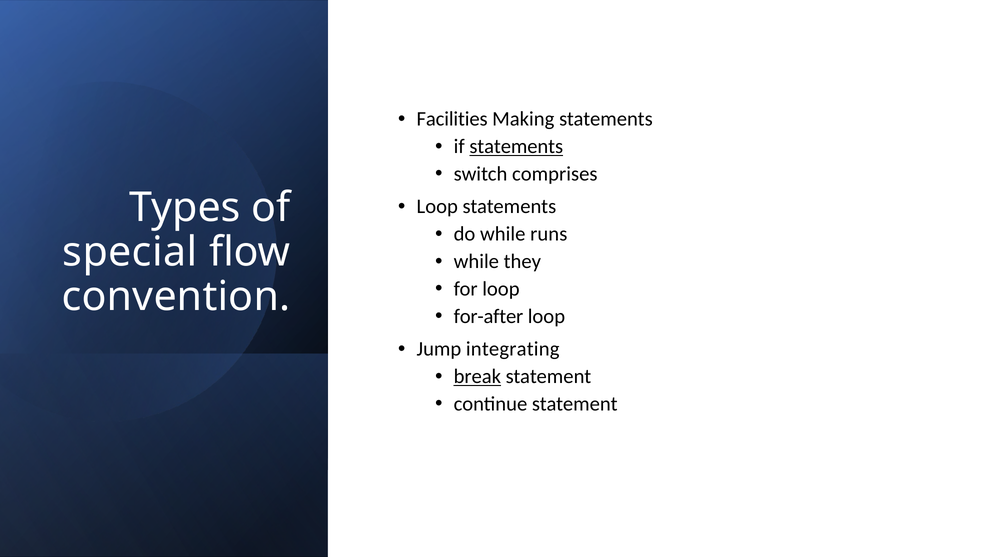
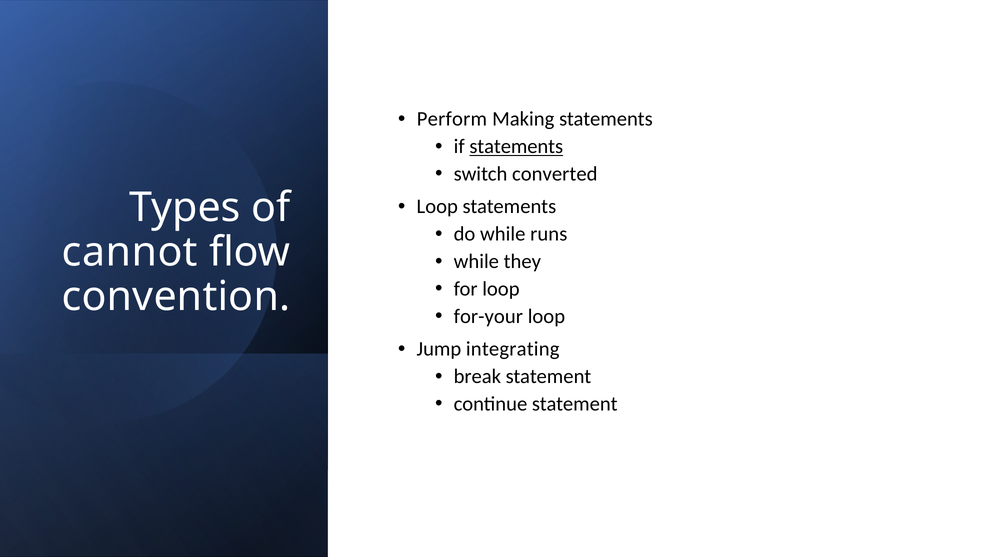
Facilities: Facilities -> Perform
comprises: comprises -> converted
special: special -> cannot
for-after: for-after -> for-your
break underline: present -> none
